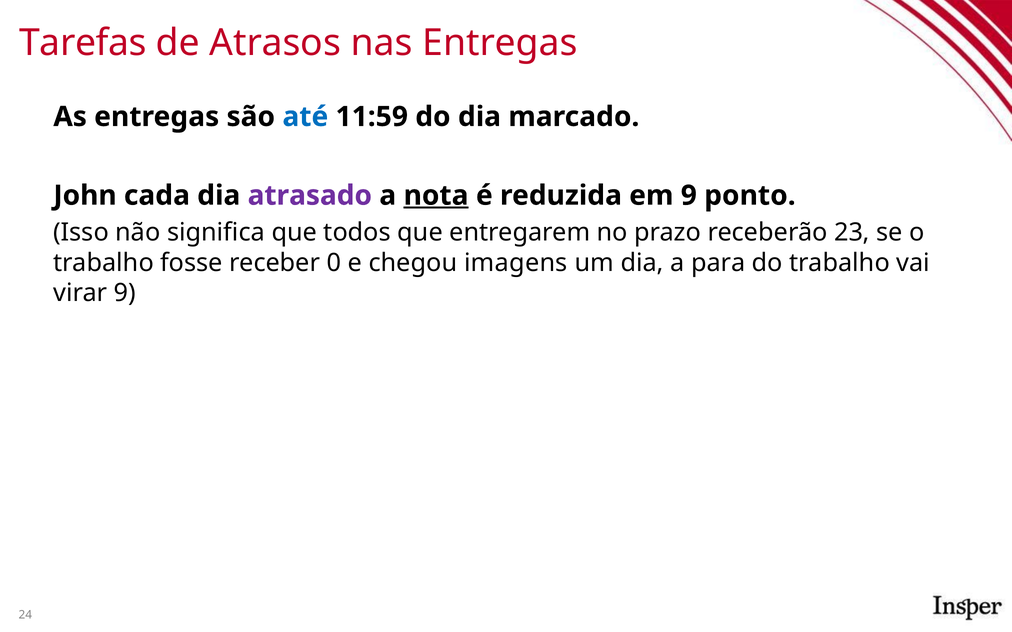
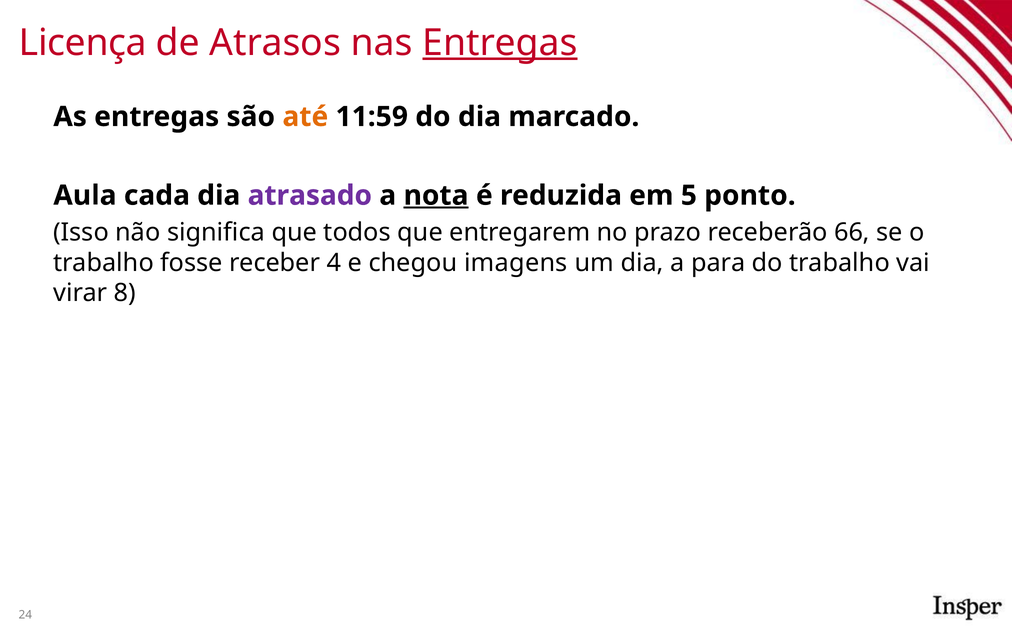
Tarefas: Tarefas -> Licença
Entregas at (500, 43) underline: none -> present
até colour: blue -> orange
John: John -> Aula
em 9: 9 -> 5
23: 23 -> 66
0: 0 -> 4
virar 9: 9 -> 8
